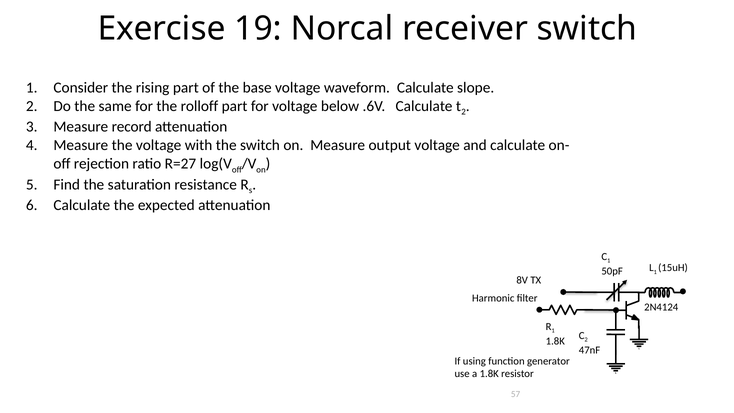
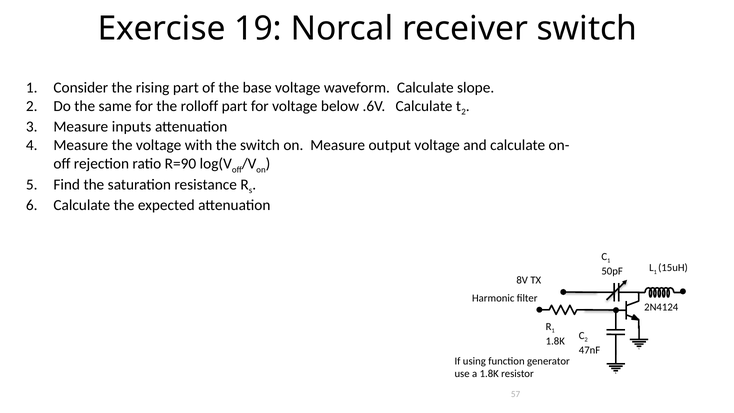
record: record -> inputs
R=27: R=27 -> R=90
